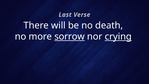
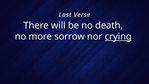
sorrow underline: present -> none
